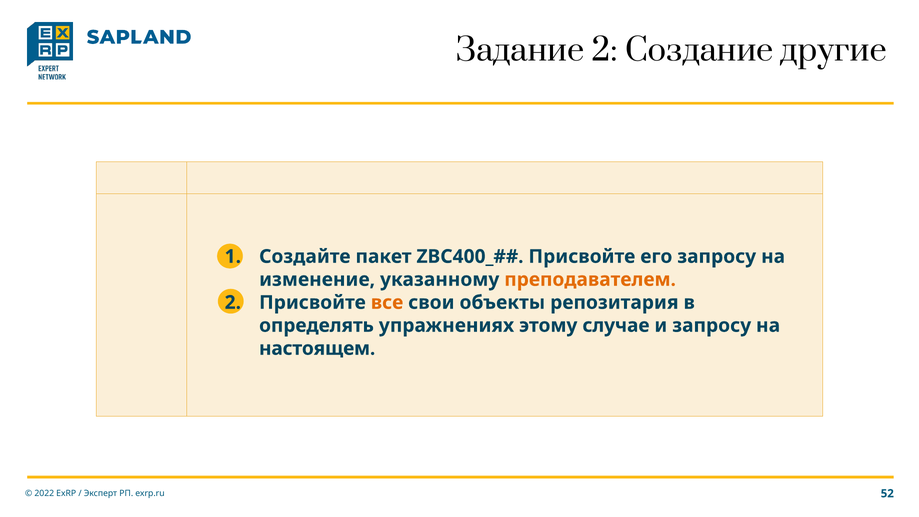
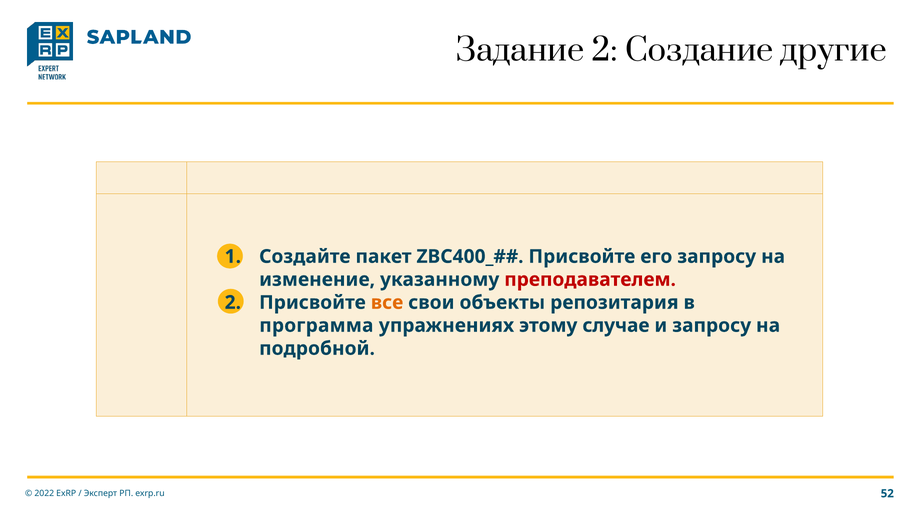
преподавателем colour: orange -> red
определять: определять -> программа
настоящем: настоящем -> подробной
